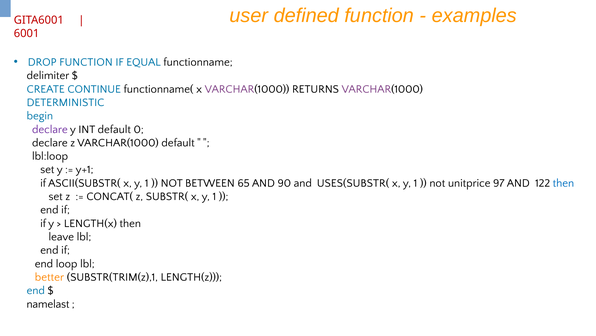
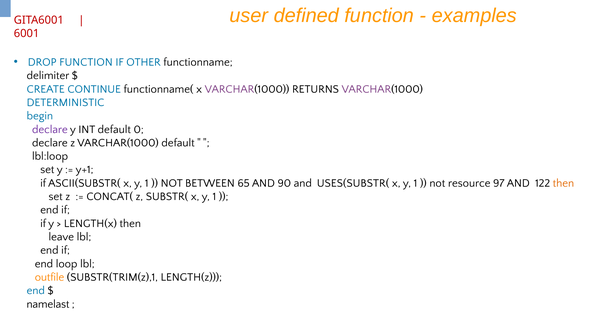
EQUAL: EQUAL -> OTHER
unitprice: unitprice -> resource
then at (563, 183) colour: blue -> orange
better: better -> outfile
